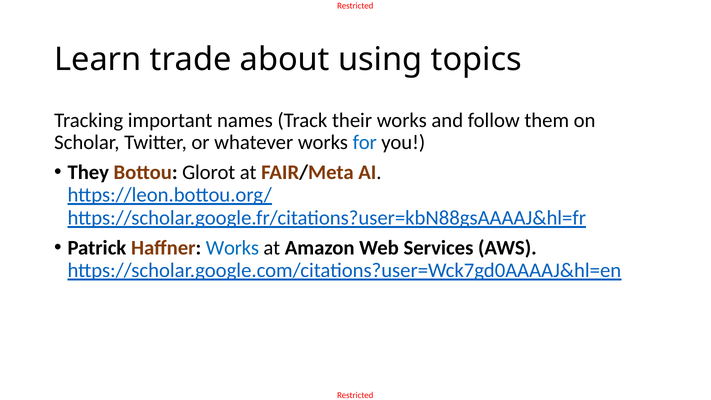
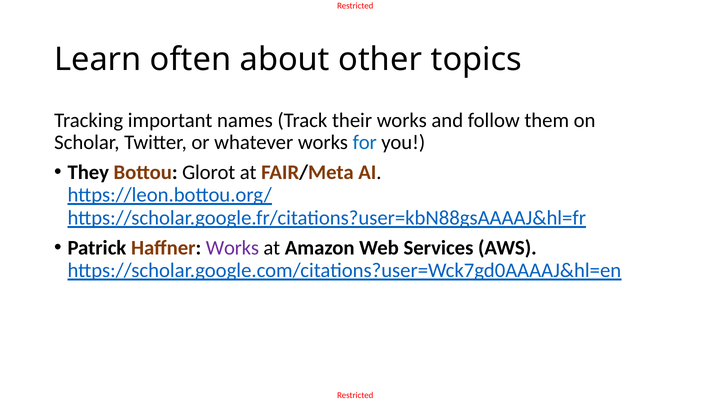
trade: trade -> often
using: using -> other
Works at (232, 248) colour: blue -> purple
